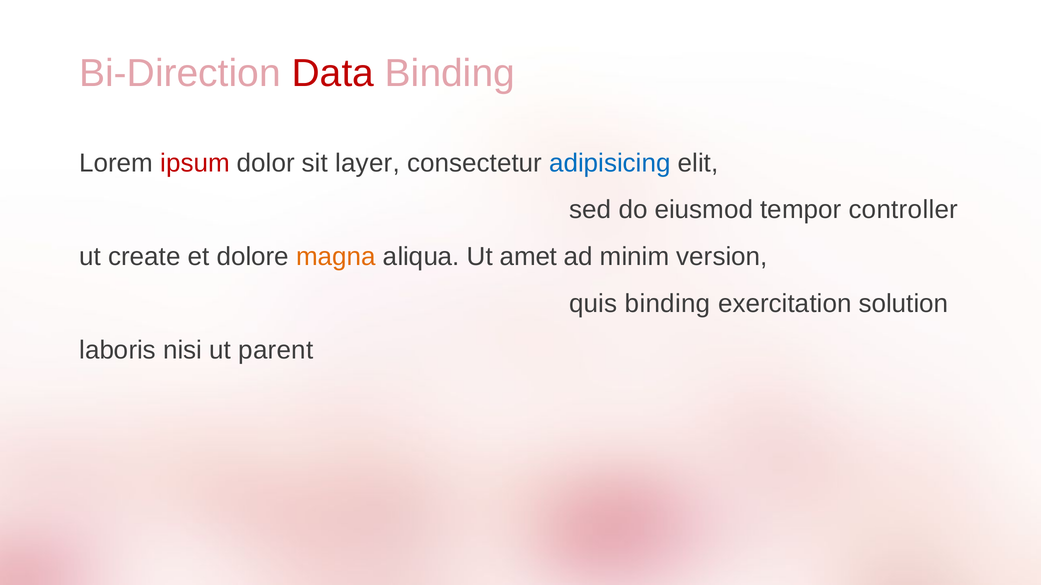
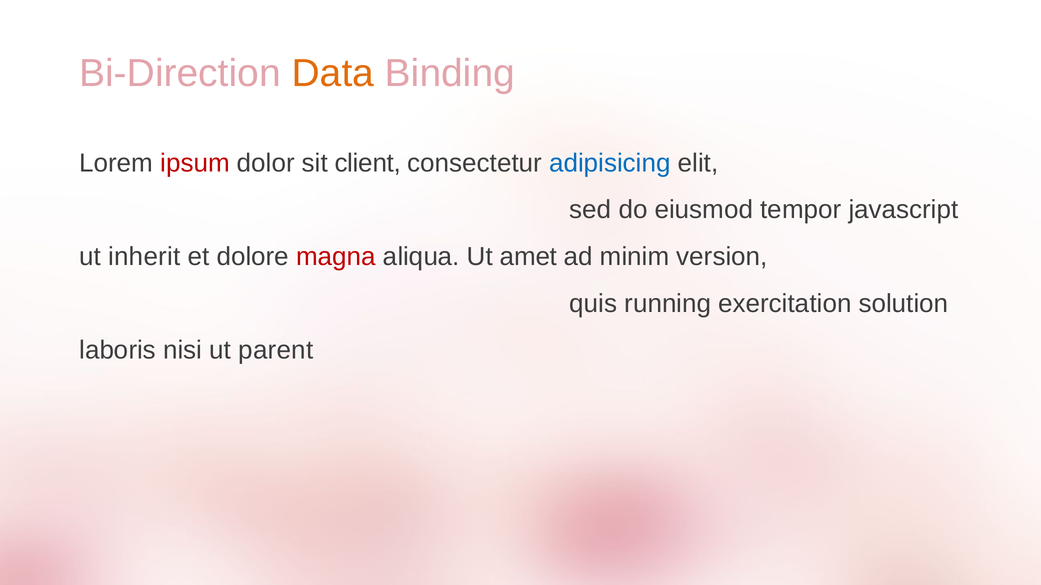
Data colour: red -> orange
layer: layer -> client
controller: controller -> javascript
create: create -> inherit
magna colour: orange -> red
quis binding: binding -> running
